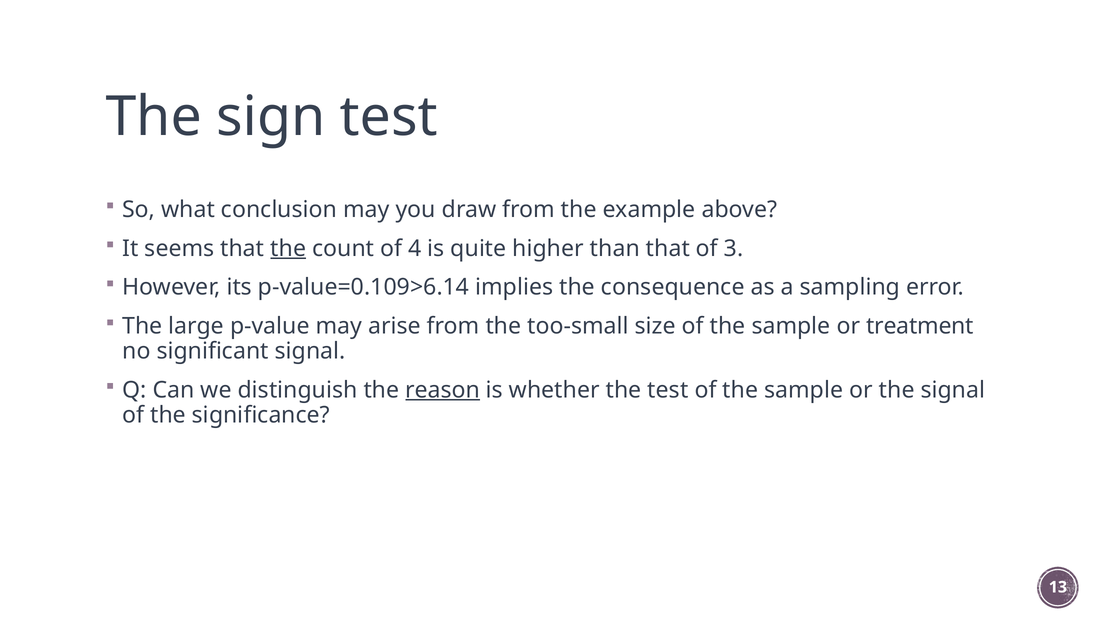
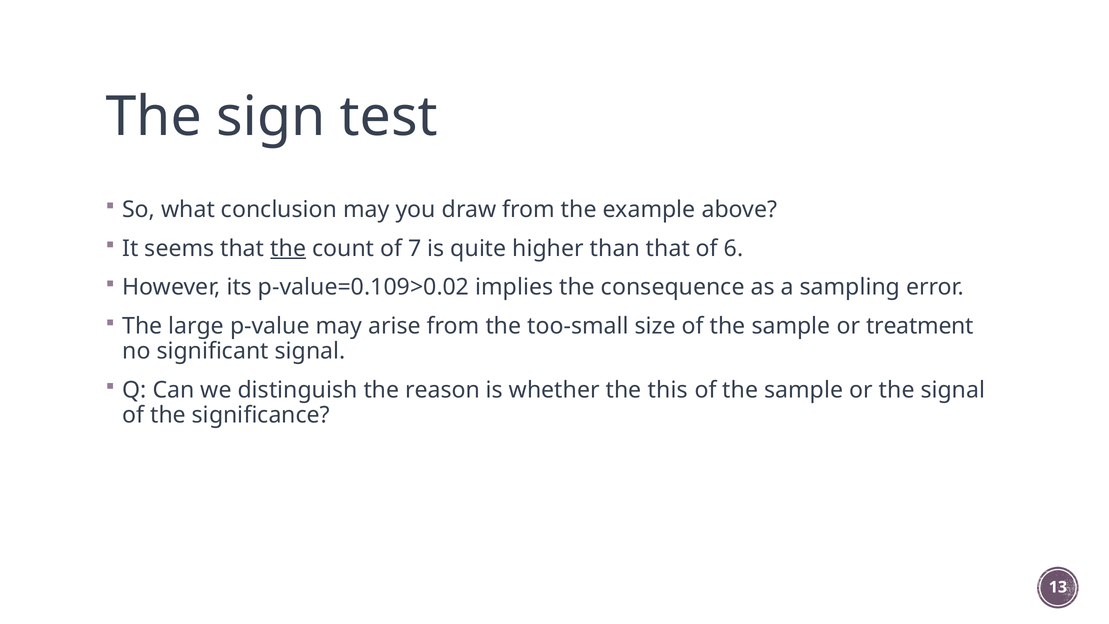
4: 4 -> 7
3: 3 -> 6
p-value=0.109>6.14: p-value=0.109>6.14 -> p-value=0.109>0.02
reason underline: present -> none
the test: test -> this
